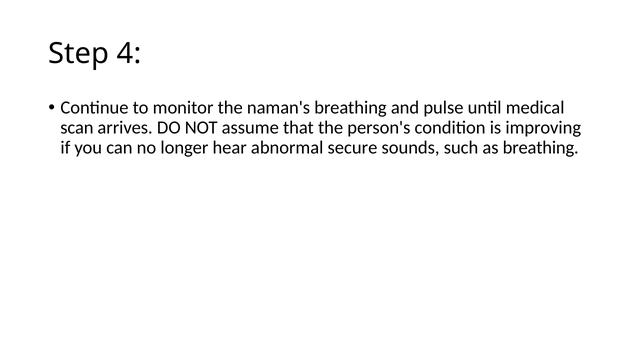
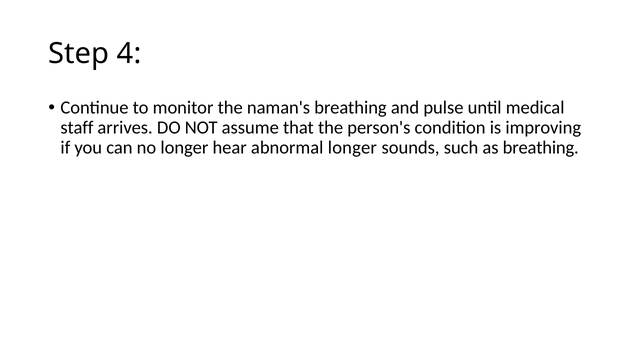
scan: scan -> staff
abnormal secure: secure -> longer
